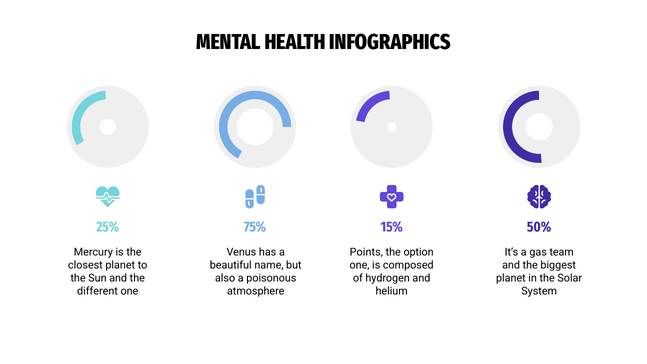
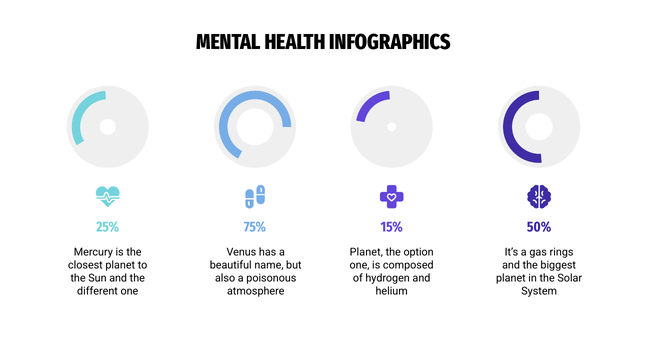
Points at (366, 252): Points -> Planet
team: team -> rings
